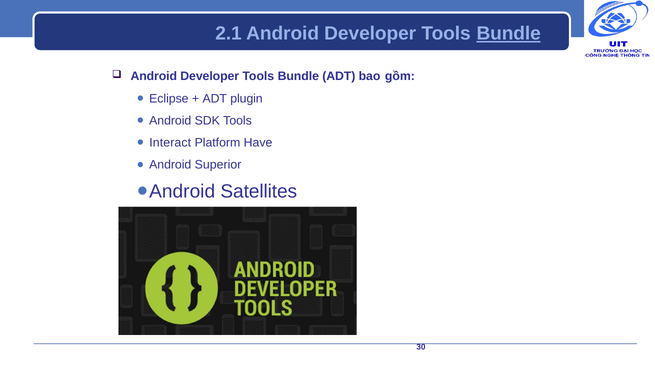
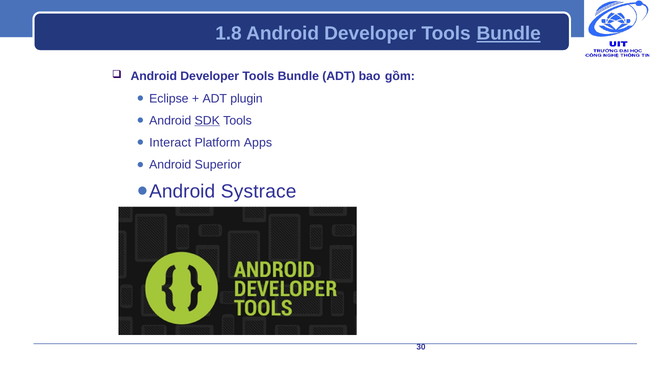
2.1: 2.1 -> 1.8
SDK underline: none -> present
Have: Have -> Apps
Satellites: Satellites -> Systrace
